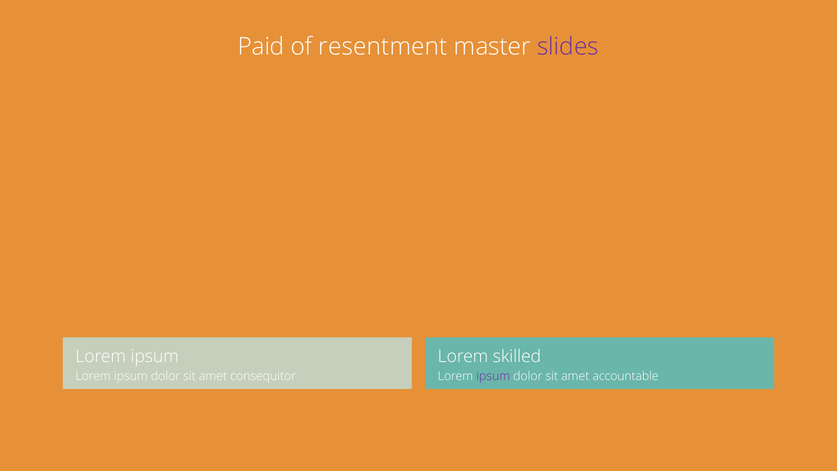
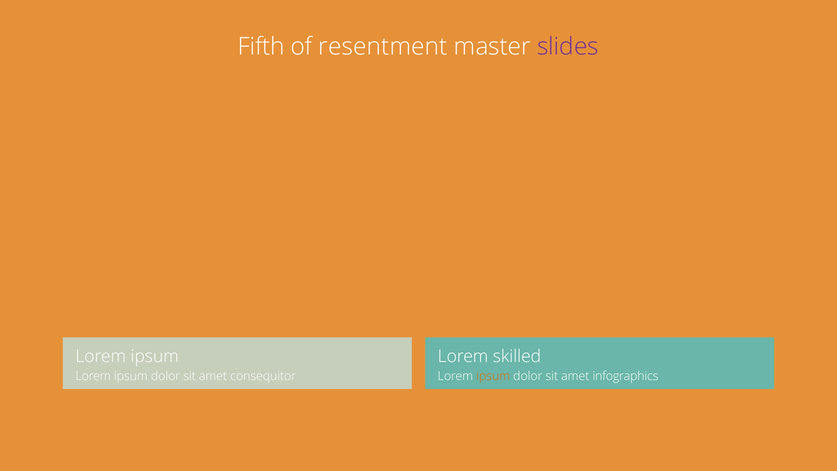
Paid: Paid -> Fifth
ipsum at (493, 376) colour: purple -> orange
accountable: accountable -> infographics
